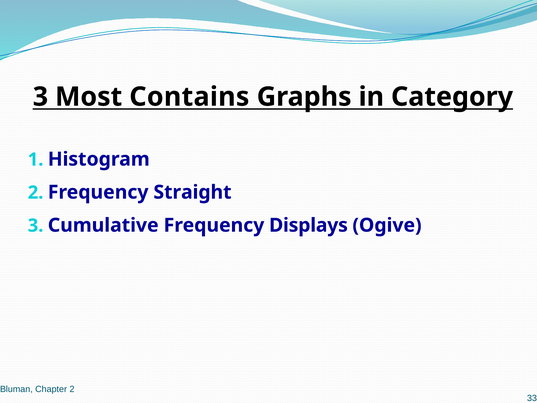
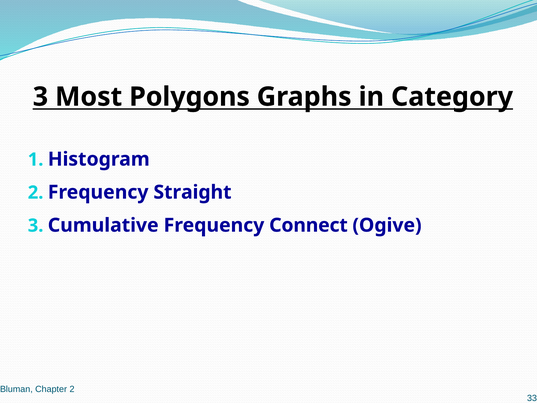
Contains: Contains -> Polygons
Displays: Displays -> Connect
